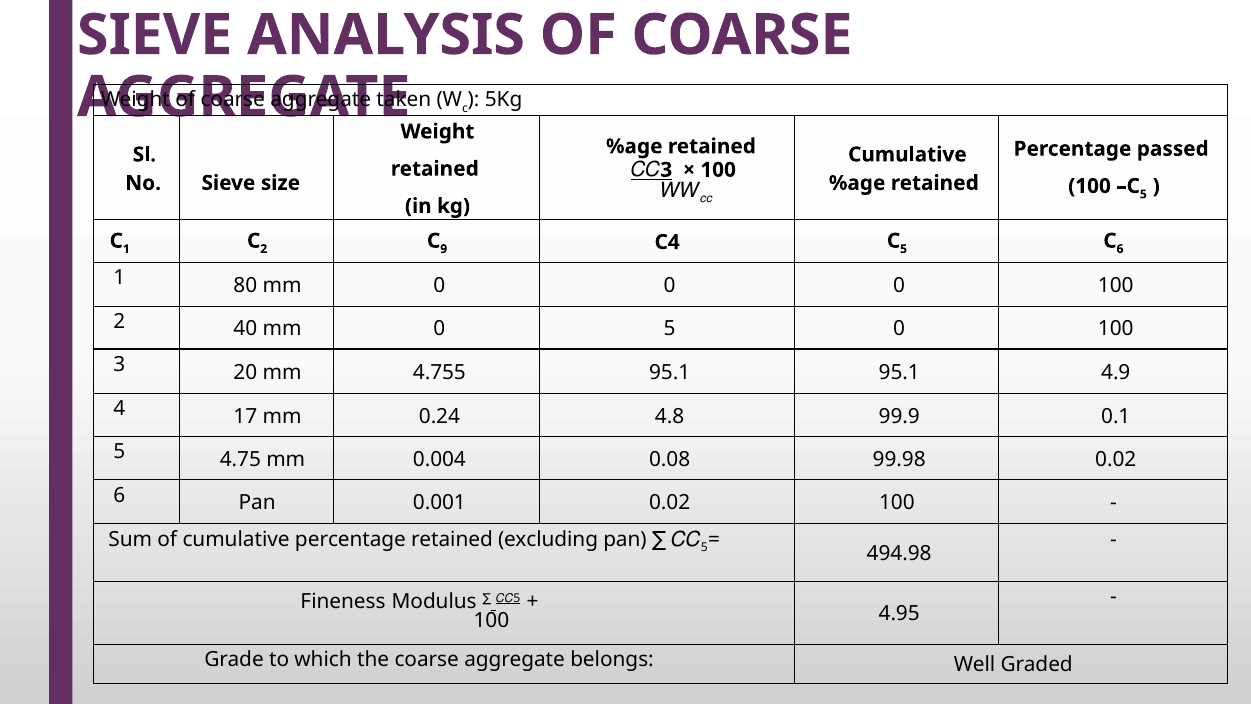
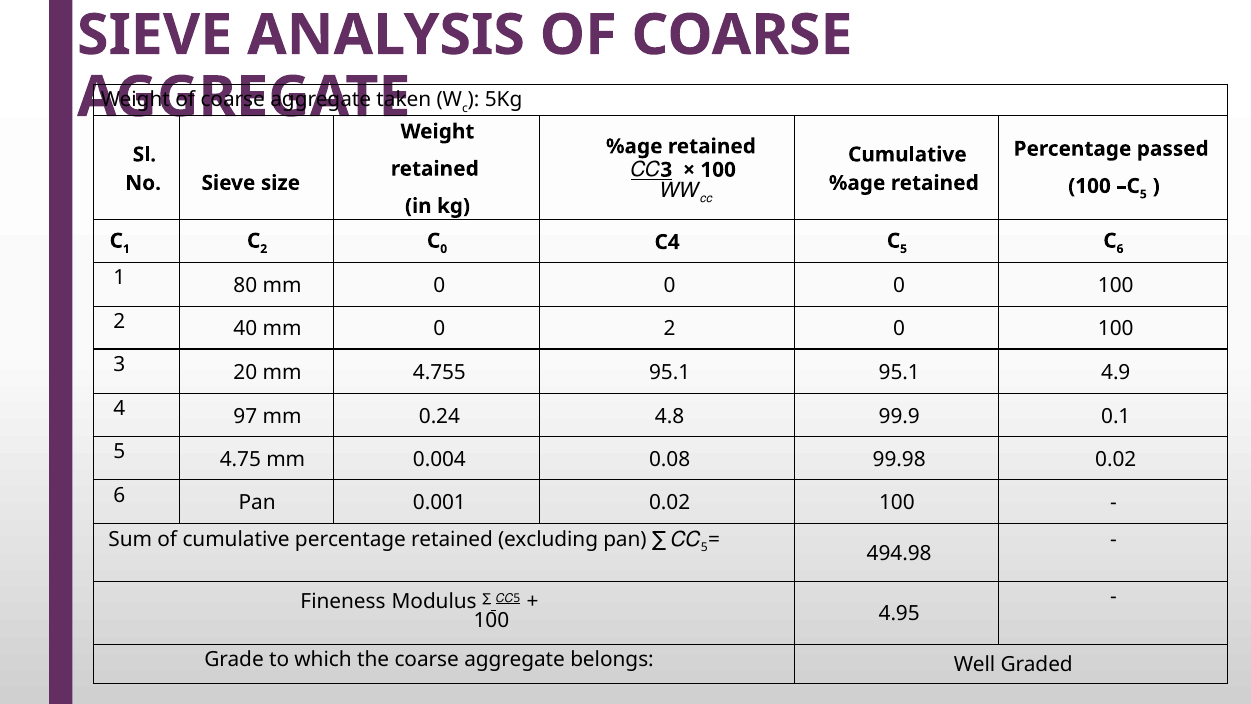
9 at (444, 249): 9 -> 0
0 5: 5 -> 2
17: 17 -> 97
